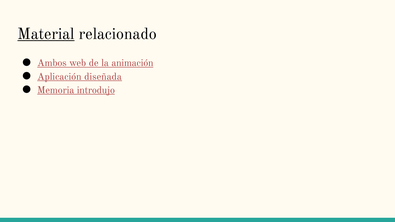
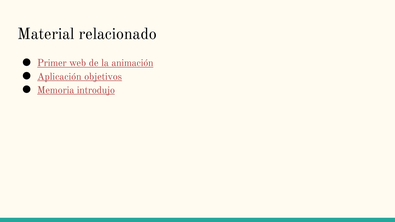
Material underline: present -> none
Ambos: Ambos -> Primer
diseñada: diseñada -> objetivos
